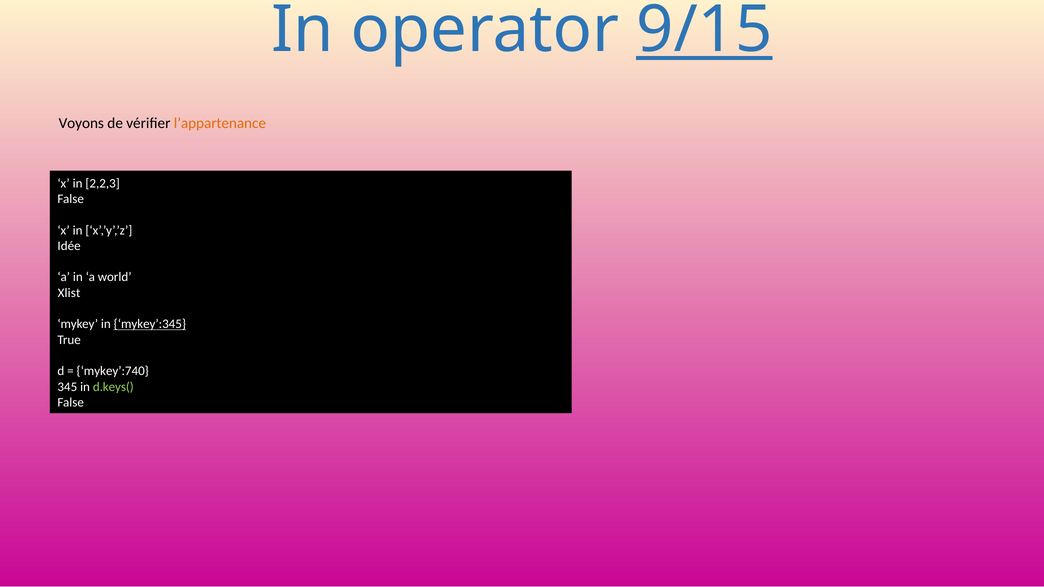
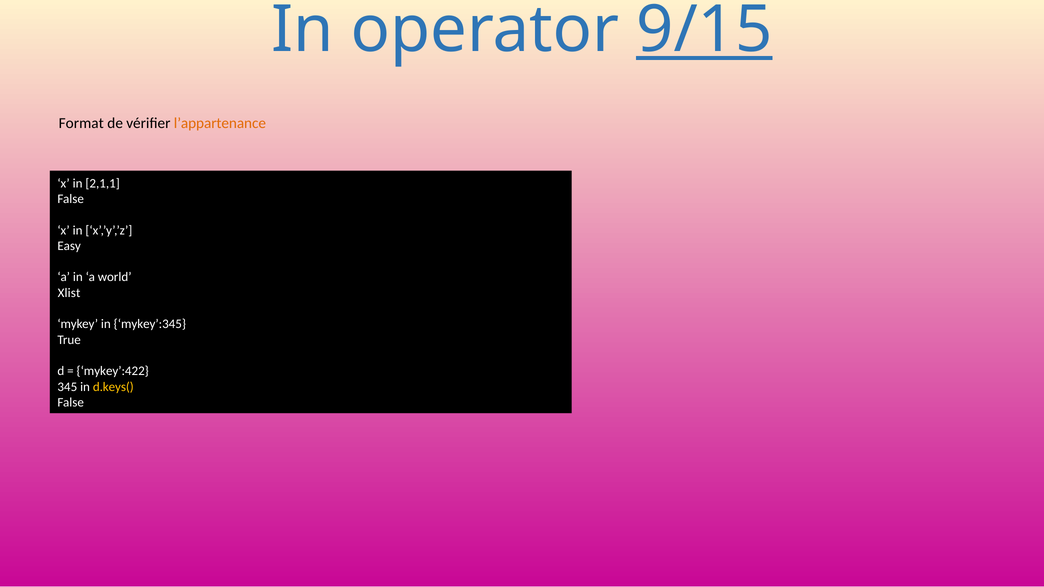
Voyons: Voyons -> Format
2,2,3: 2,2,3 -> 2,1,1
Idée: Idée -> Easy
mykey’:345 underline: present -> none
mykey’:740: mykey’:740 -> mykey’:422
d.keys( colour: light green -> yellow
